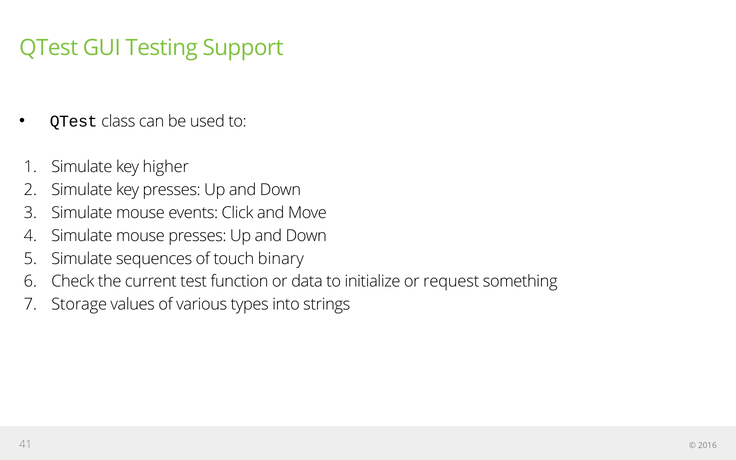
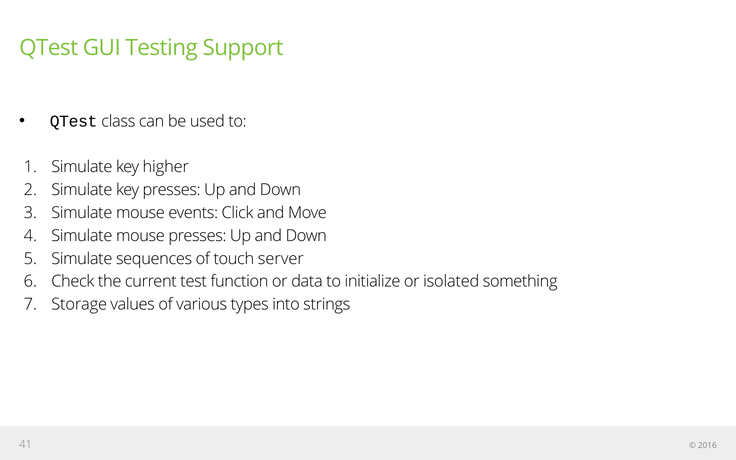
binary: binary -> server
request: request -> isolated
